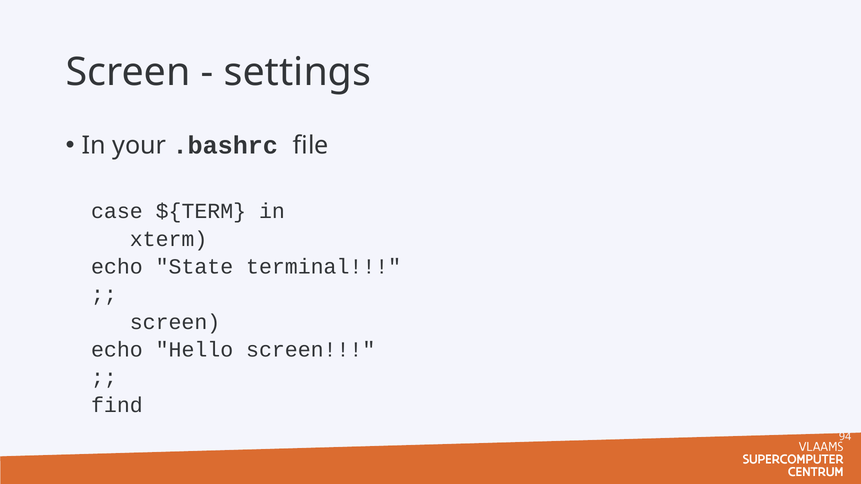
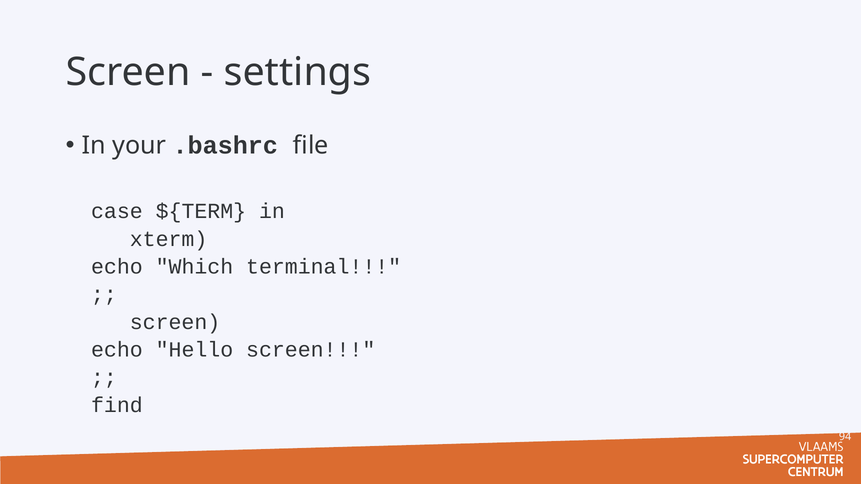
State: State -> Which
